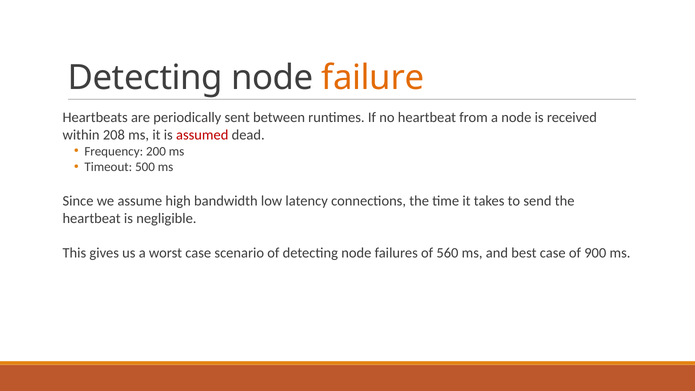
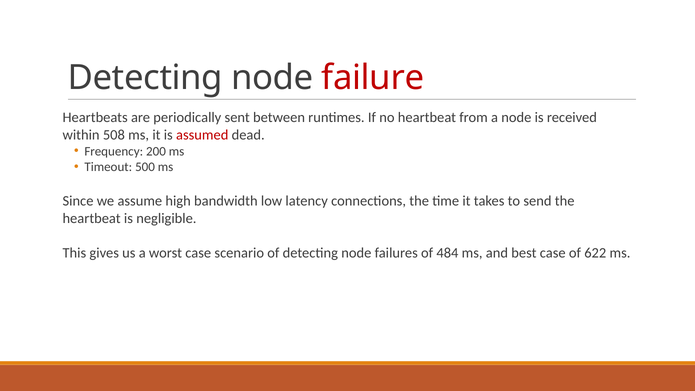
failure colour: orange -> red
208: 208 -> 508
560: 560 -> 484
900: 900 -> 622
